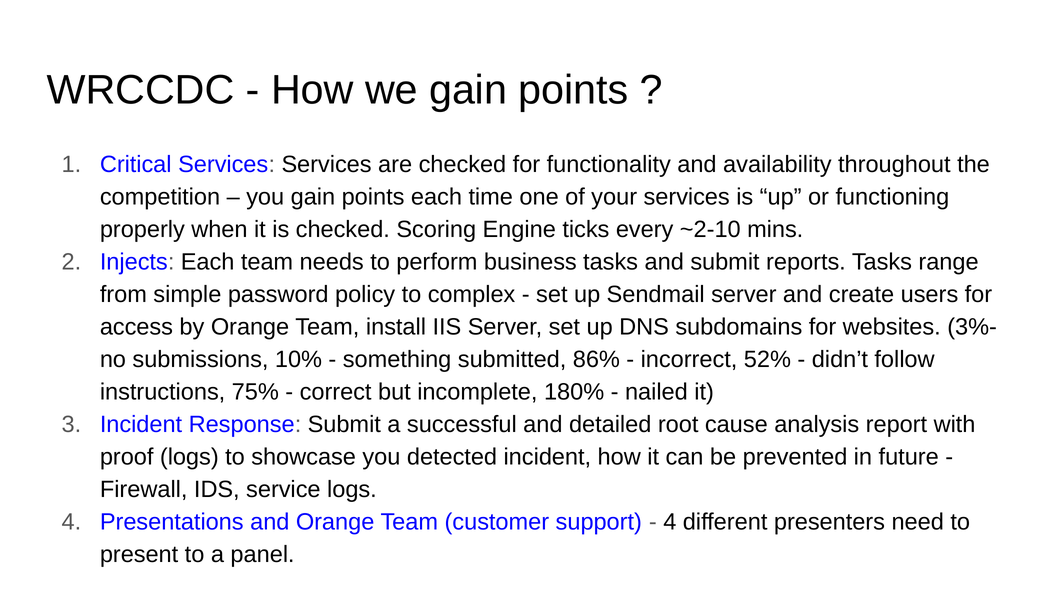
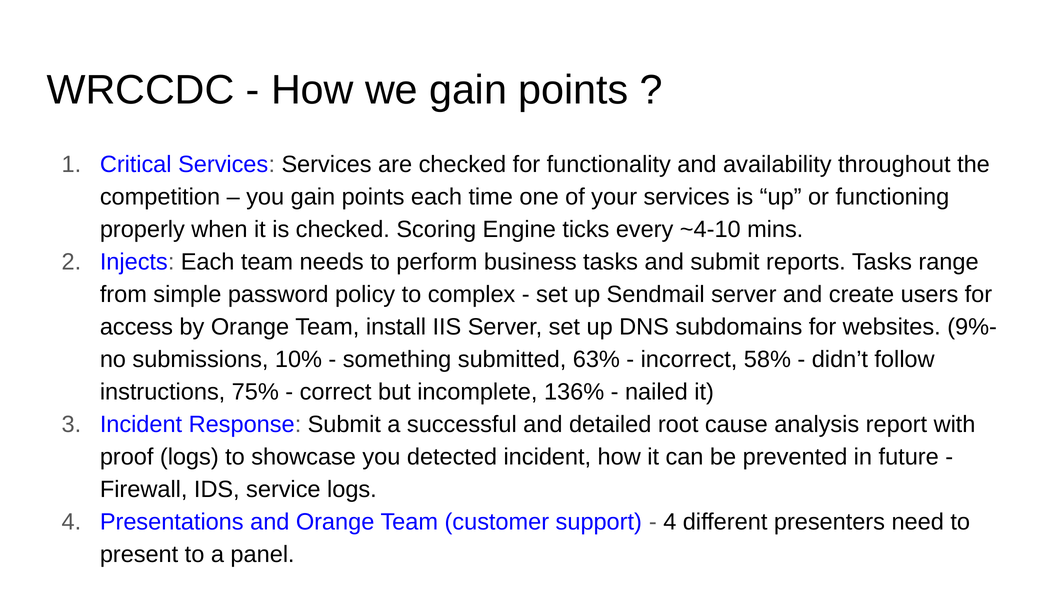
~2-10: ~2-10 -> ~4-10
3%-: 3%- -> 9%-
86%: 86% -> 63%
52%: 52% -> 58%
180%: 180% -> 136%
